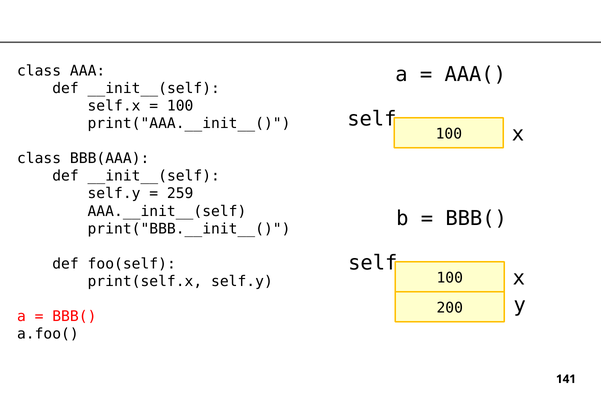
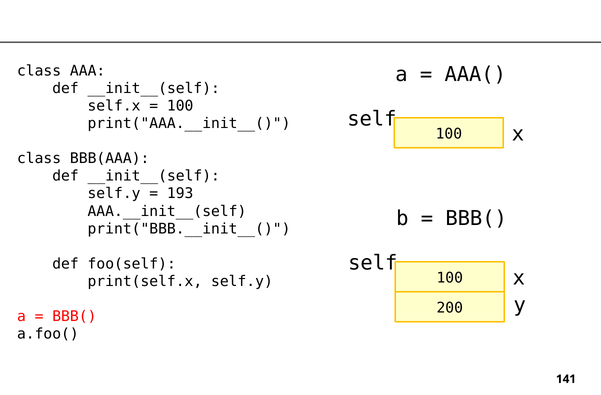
259: 259 -> 193
